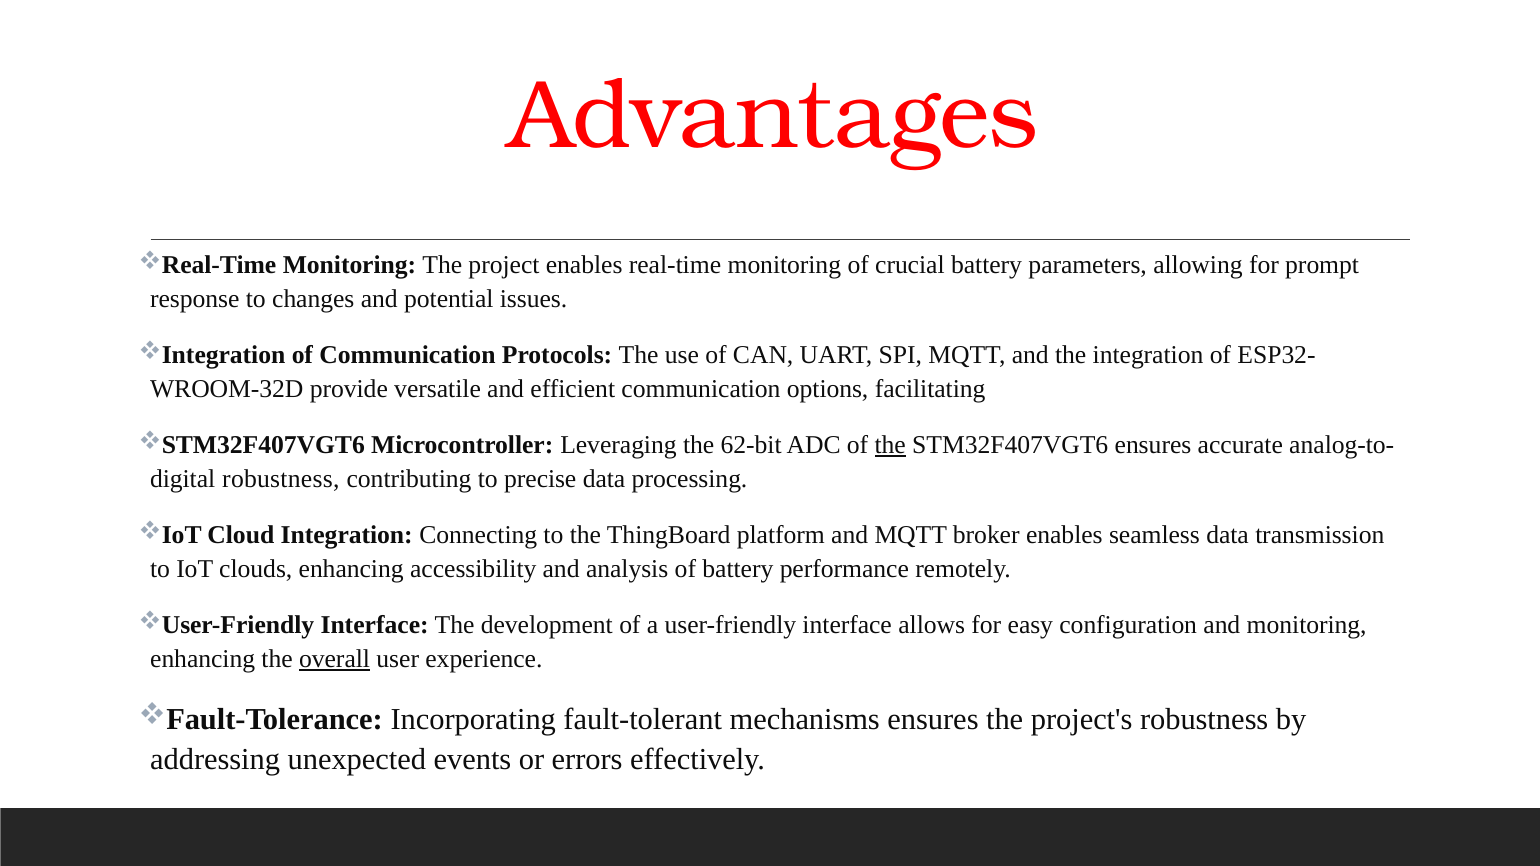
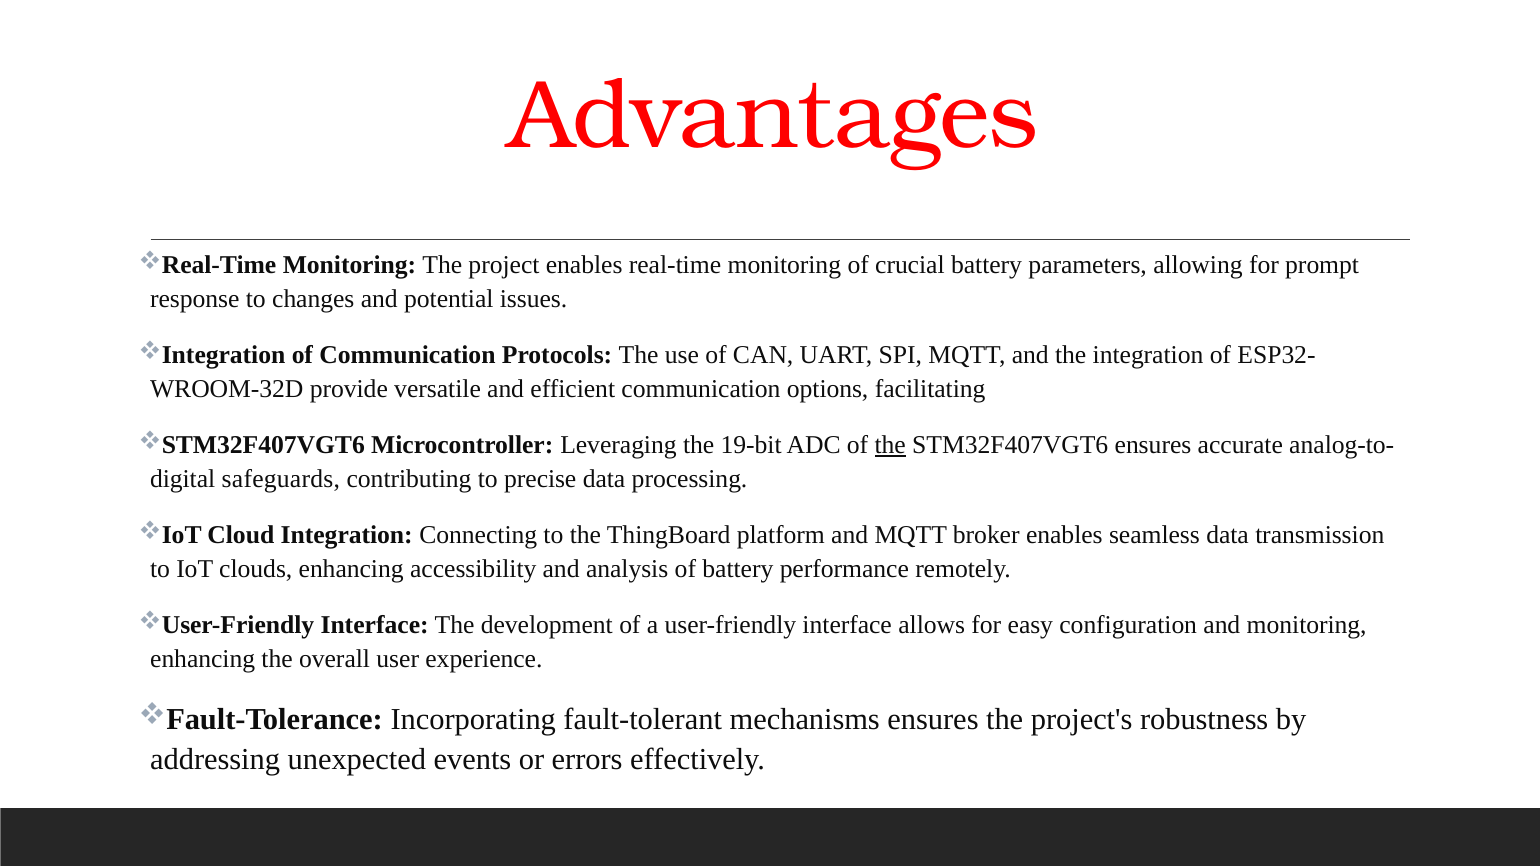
62-bit: 62-bit -> 19-bit
robustness at (281, 479): robustness -> safeguards
overall underline: present -> none
